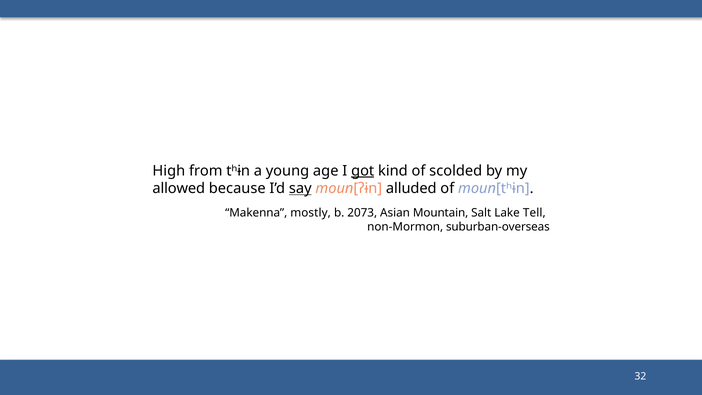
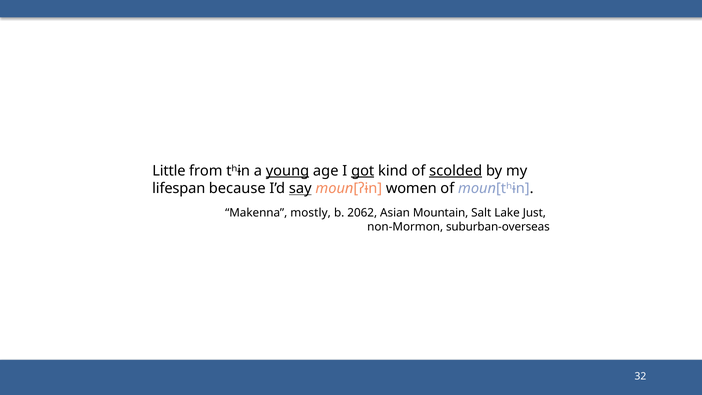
High: High -> Little
young underline: none -> present
scolded underline: none -> present
allowed: allowed -> lifespan
alluded: alluded -> women
2073: 2073 -> 2062
Tell: Tell -> Just
